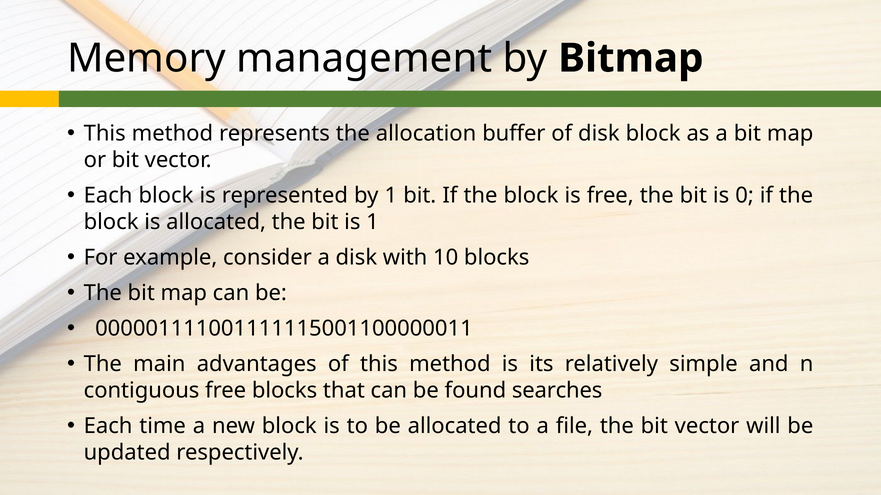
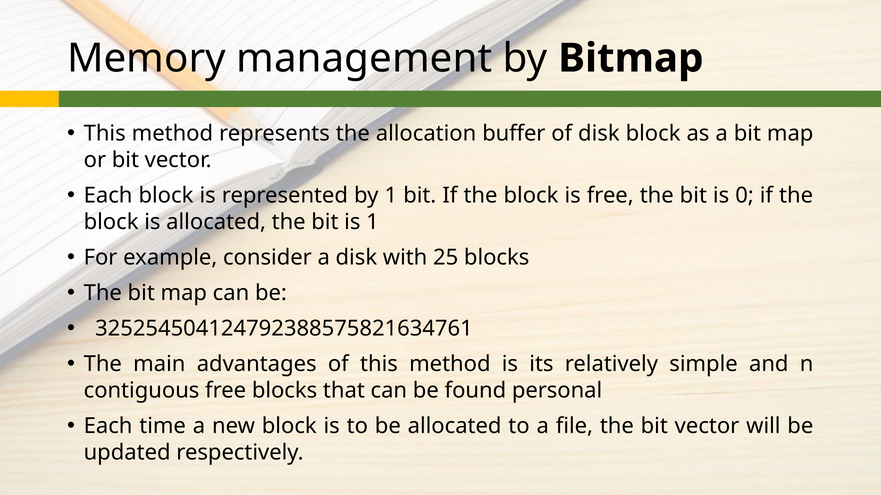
10: 10 -> 25
000001111001111115001100000011: 000001111001111115001100000011 -> 325254504124792388575821634761
searches: searches -> personal
